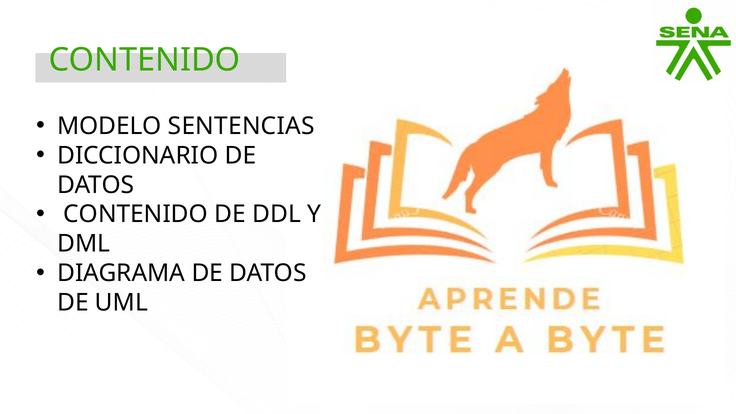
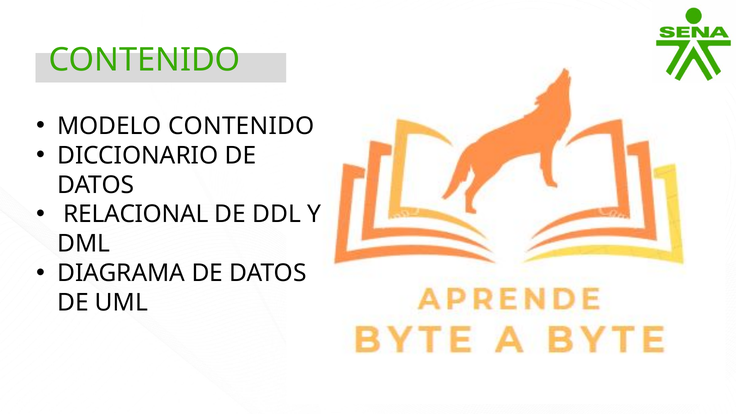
MODELO SENTENCIAS: SENTENCIAS -> CONTENIDO
CONTENIDO at (136, 214): CONTENIDO -> RELACIONAL
